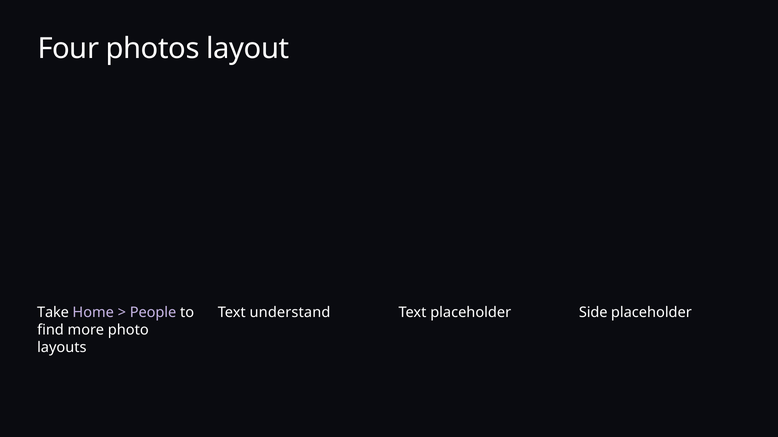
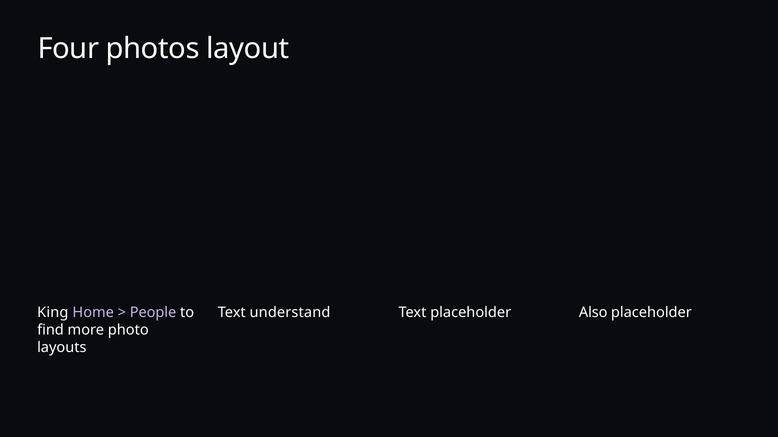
Take: Take -> King
Side: Side -> Also
